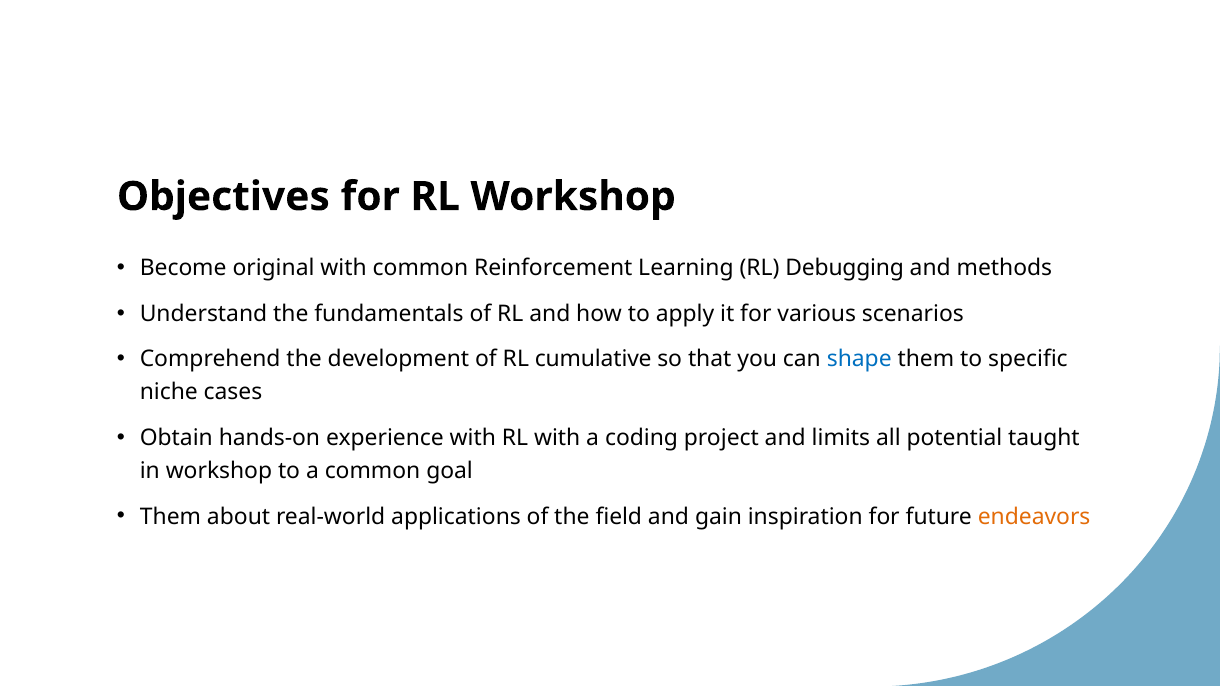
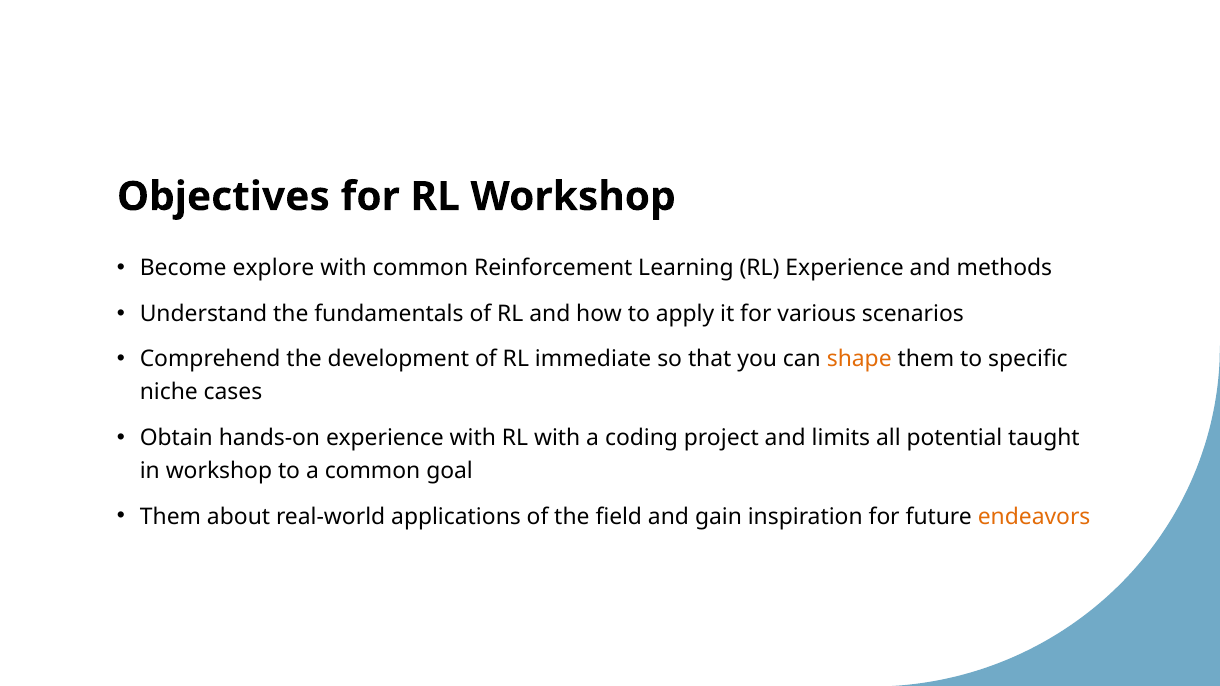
original: original -> explore
RL Debugging: Debugging -> Experience
cumulative: cumulative -> immediate
shape colour: blue -> orange
